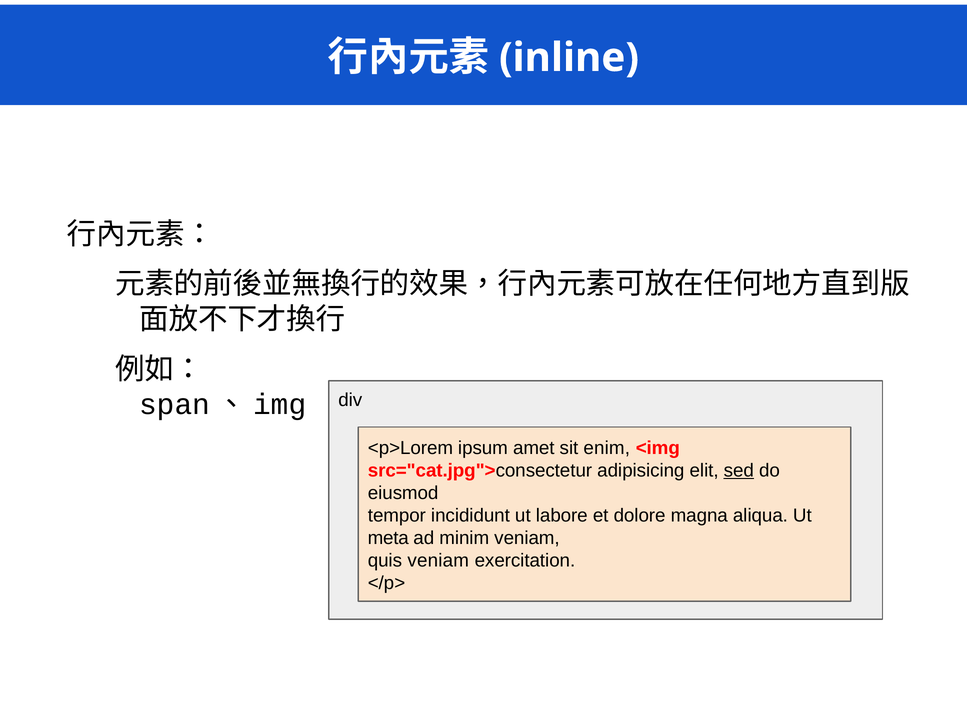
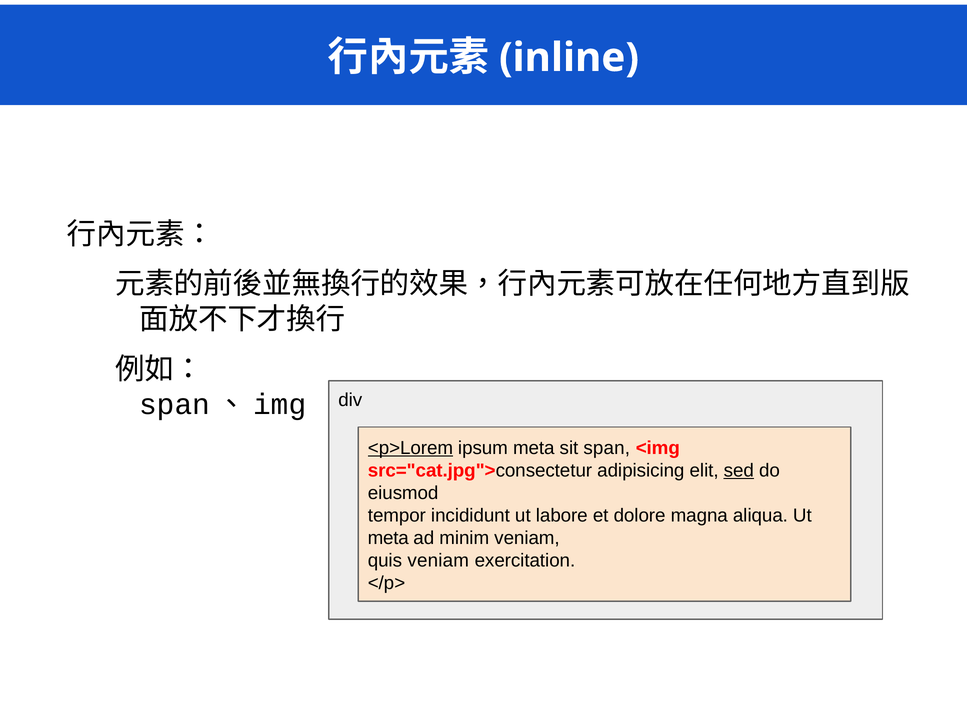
<p>Lorem underline: none -> present
ipsum amet: amet -> meta
enim: enim -> span
